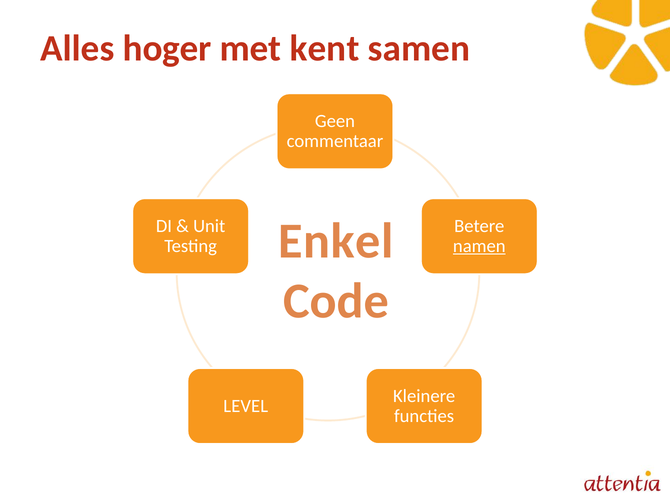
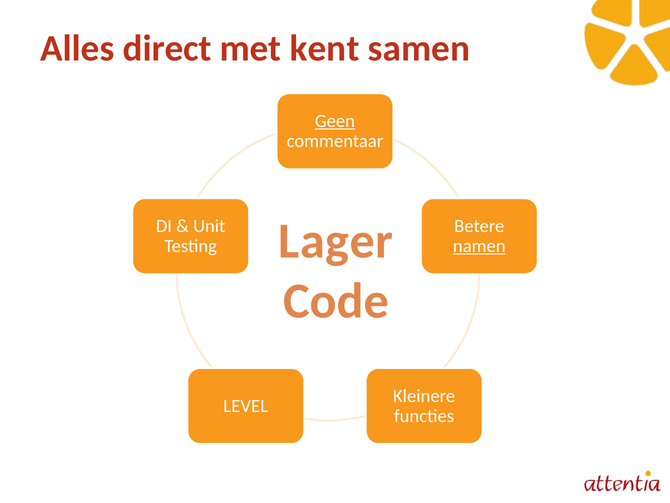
hoger: hoger -> direct
Geen underline: none -> present
Enkel: Enkel -> Lager
